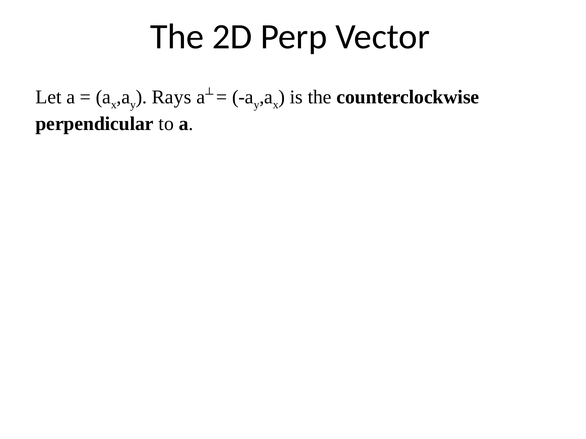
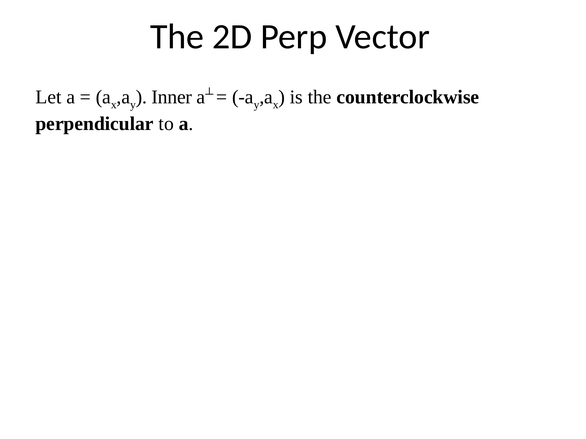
Rays: Rays -> Inner
